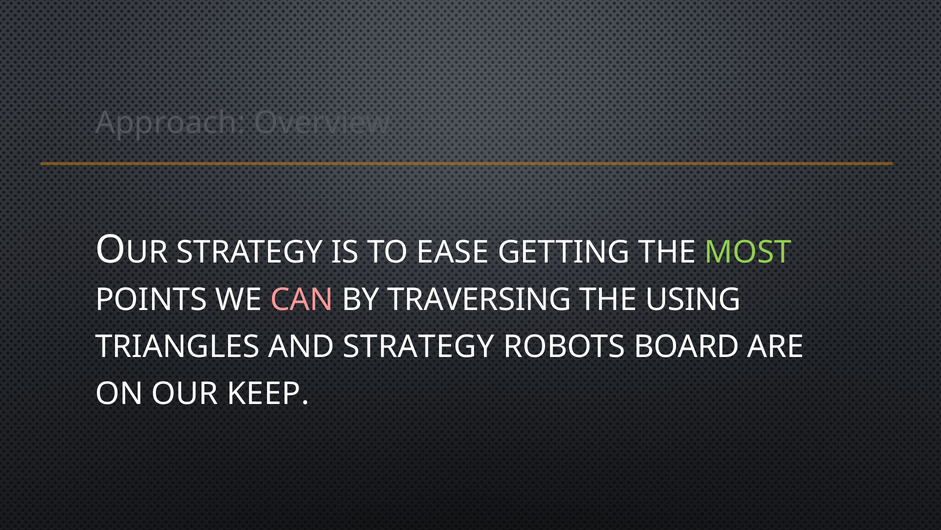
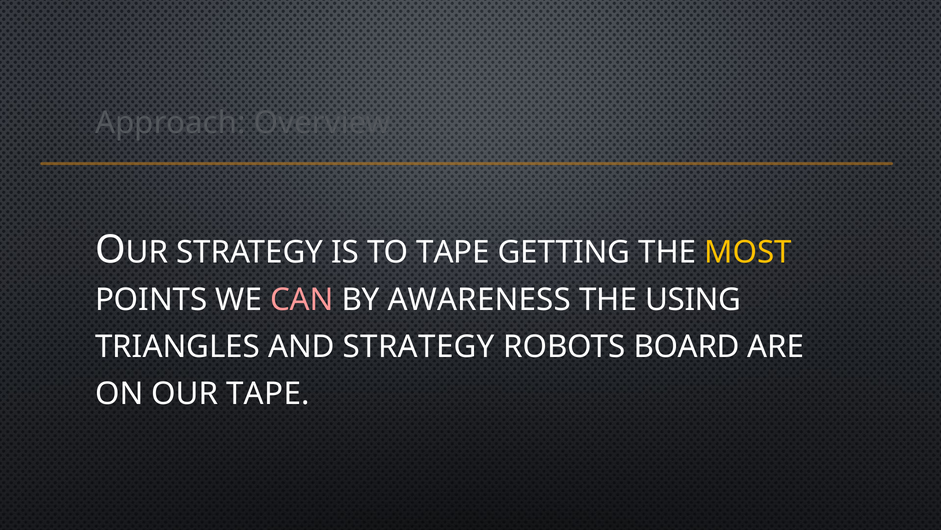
TO EASE: EASE -> TAPE
MOST colour: light green -> yellow
TRAVERSING: TRAVERSING -> AWARENESS
OUR KEEP: KEEP -> TAPE
